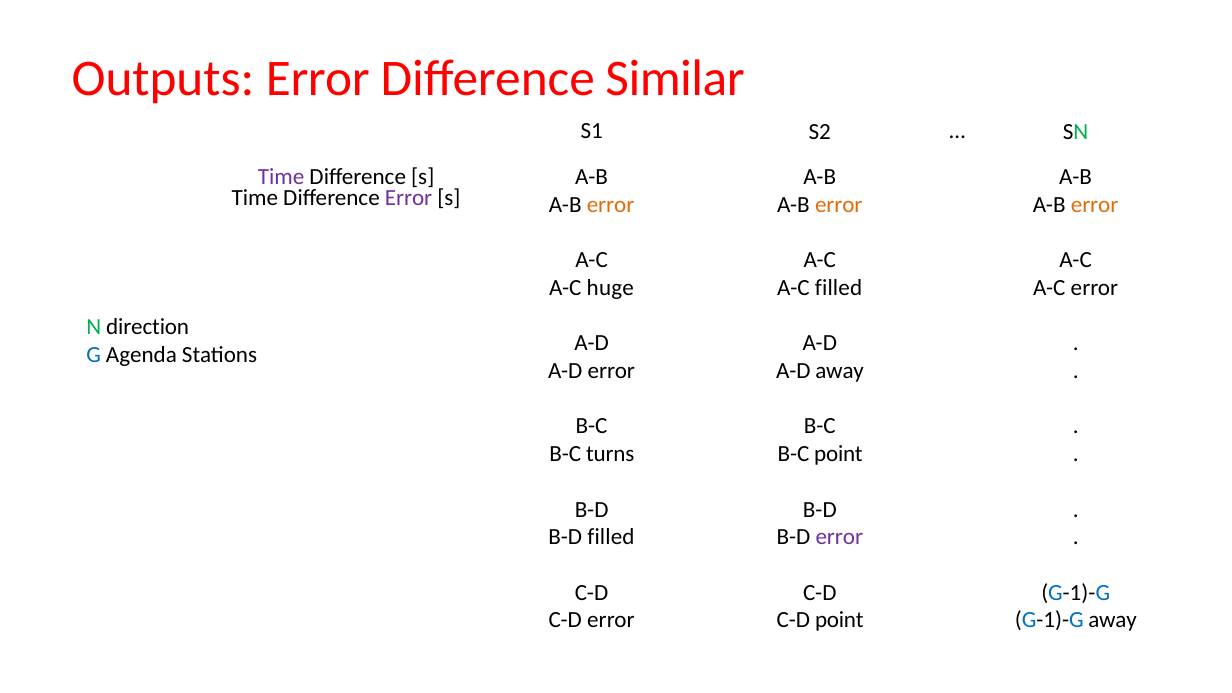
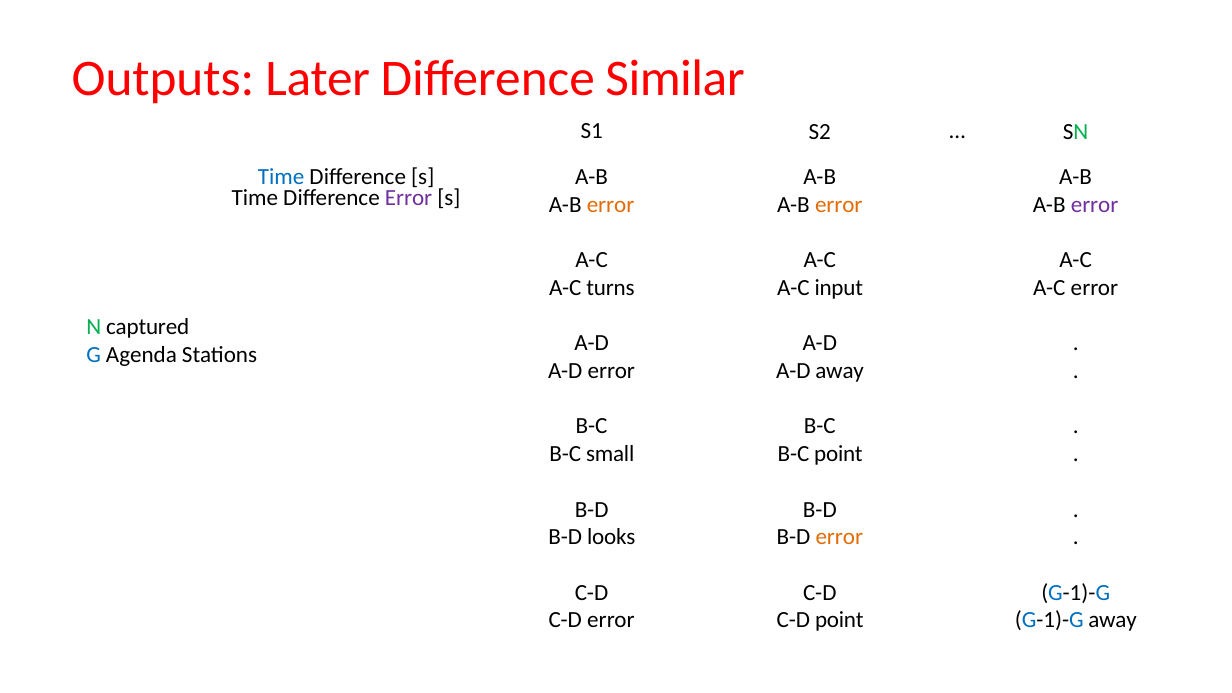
Outputs Error: Error -> Later
Time at (281, 177) colour: purple -> blue
error at (1095, 205) colour: orange -> purple
huge: huge -> turns
A-C filled: filled -> input
direction: direction -> captured
turns: turns -> small
B-D filled: filled -> looks
error at (839, 537) colour: purple -> orange
